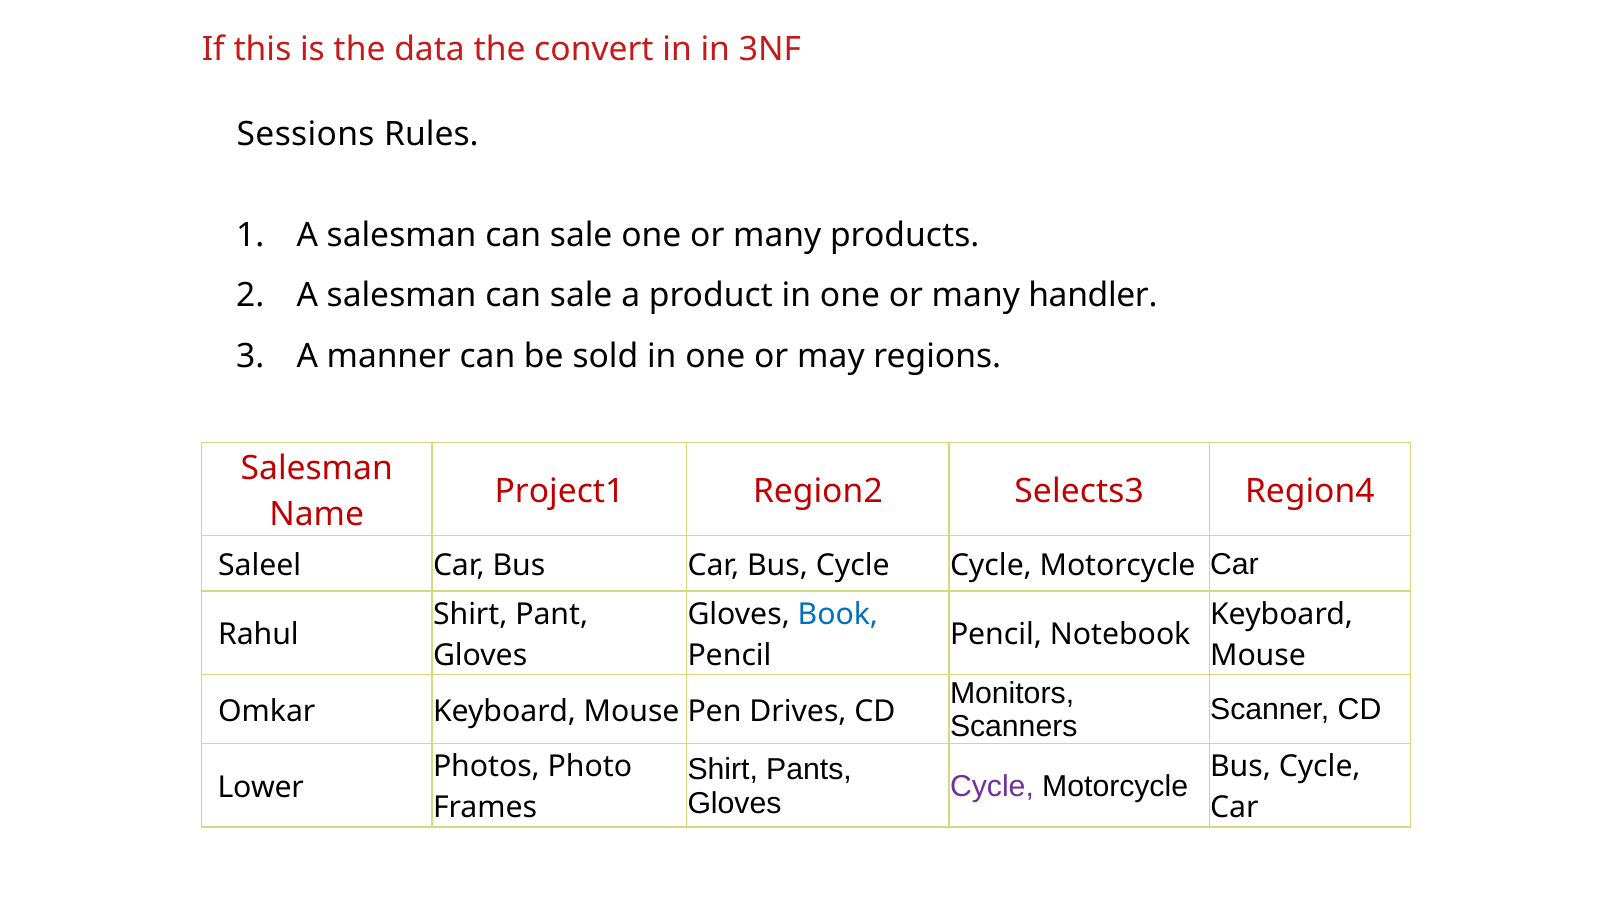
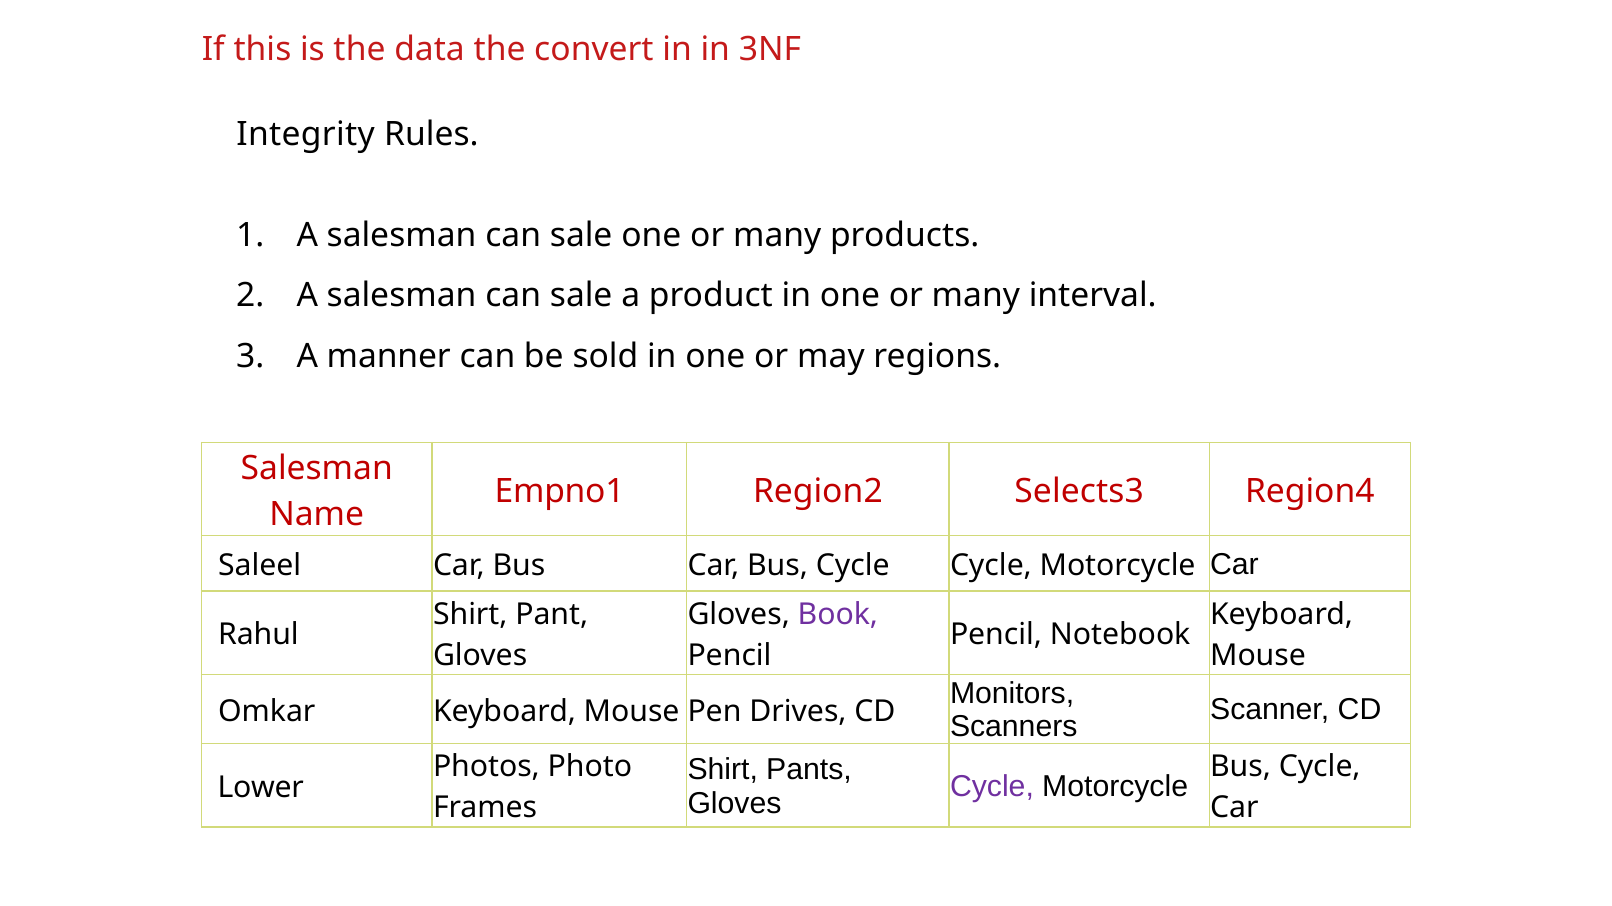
Sessions: Sessions -> Integrity
handler: handler -> interval
Project1: Project1 -> Empno1
Book colour: blue -> purple
